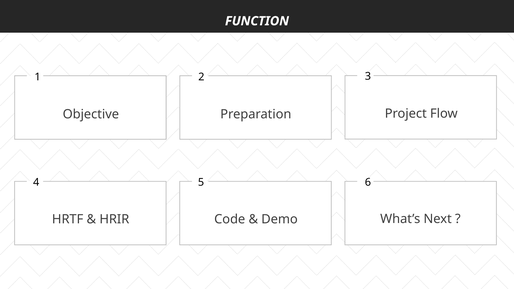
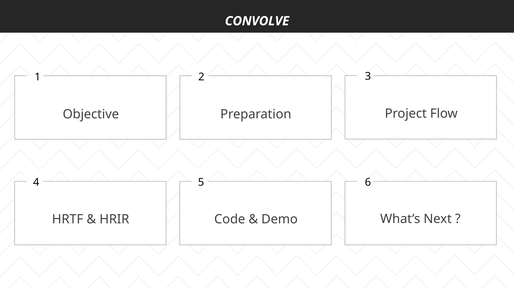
FUNCTION: FUNCTION -> CONVOLVE
